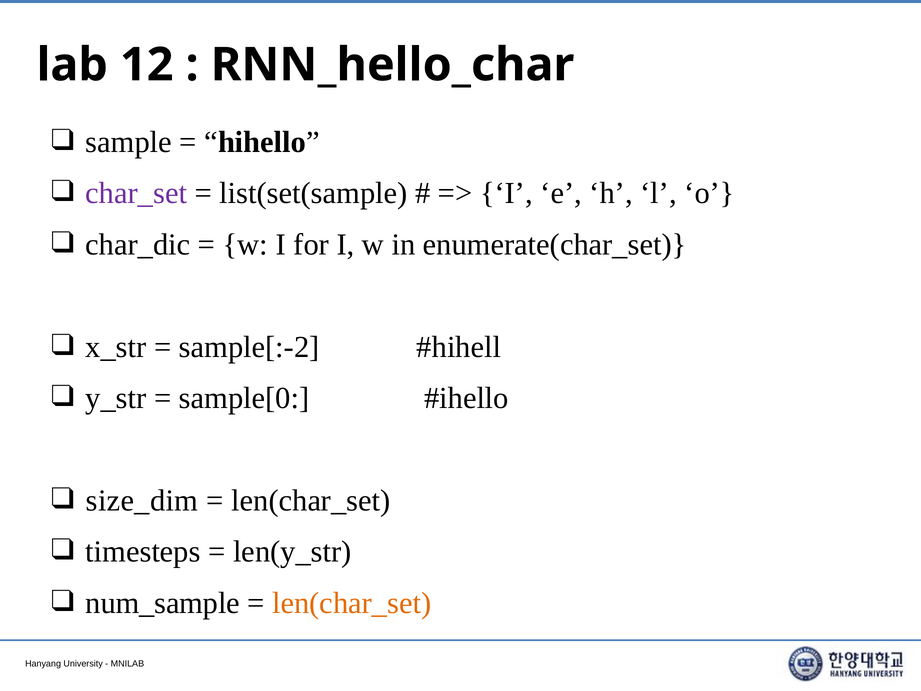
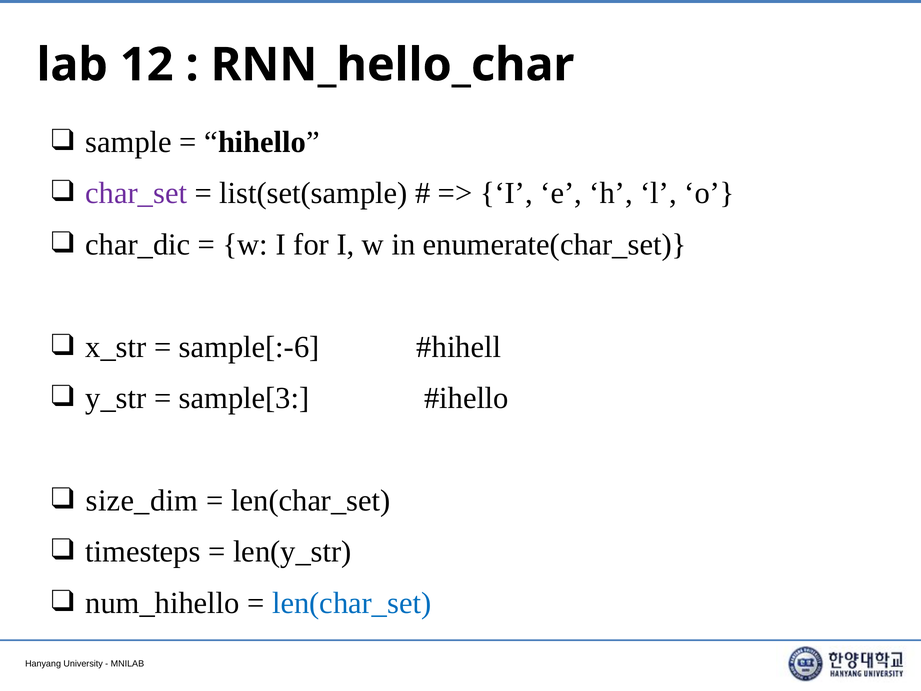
sample[:-2: sample[:-2 -> sample[:-6
sample[0: sample[0 -> sample[3
num_sample: num_sample -> num_hihello
len(char_set at (352, 603) colour: orange -> blue
